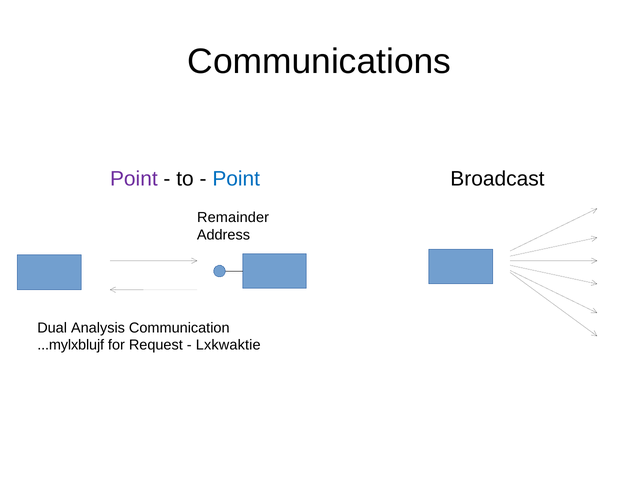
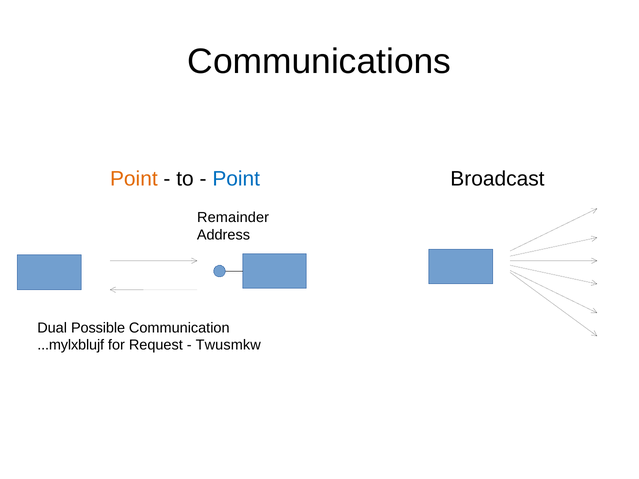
Point at (134, 179) colour: purple -> orange
Analysis: Analysis -> Possible
Lxkwaktie: Lxkwaktie -> Twusmkw
